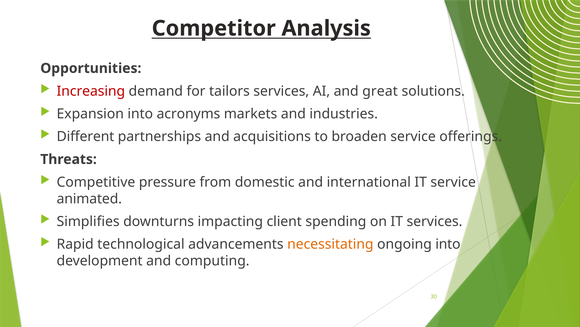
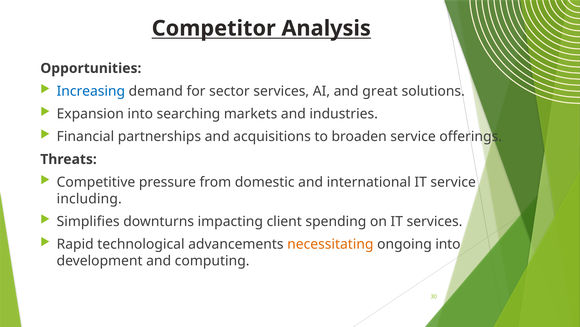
Increasing colour: red -> blue
tailors: tailors -> sector
acronyms: acronyms -> searching
Different: Different -> Financial
animated: animated -> including
